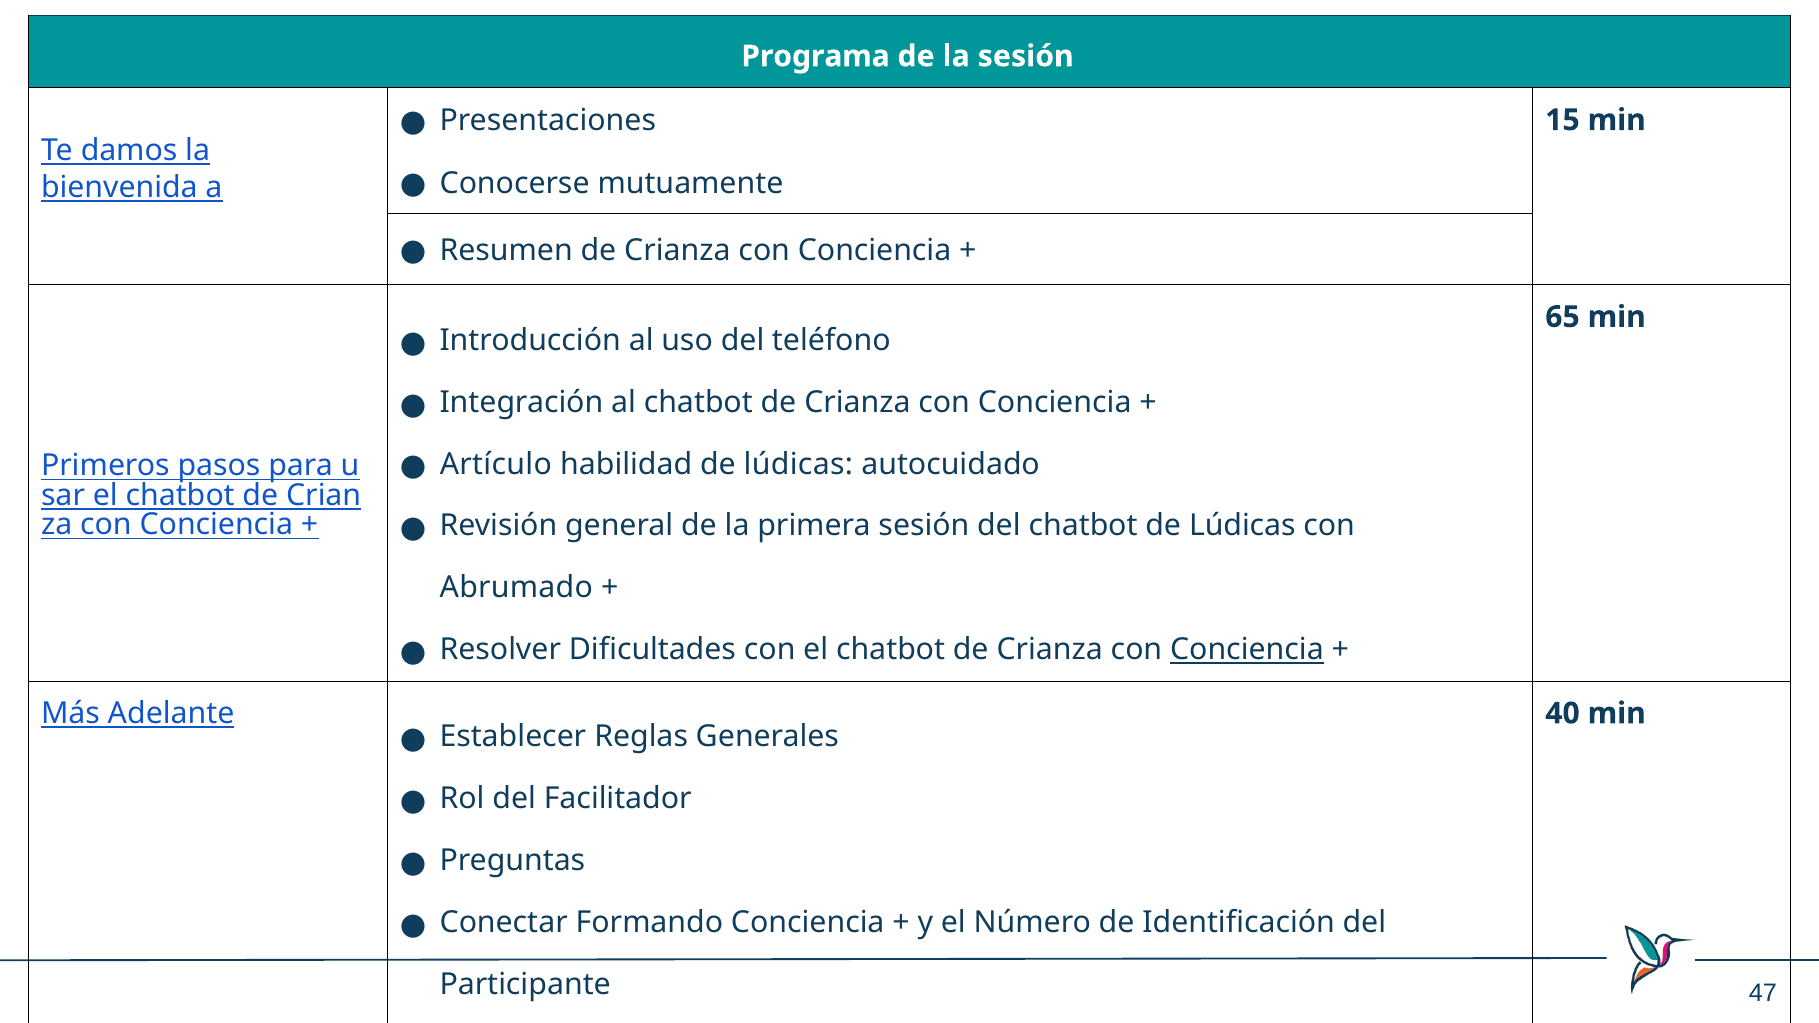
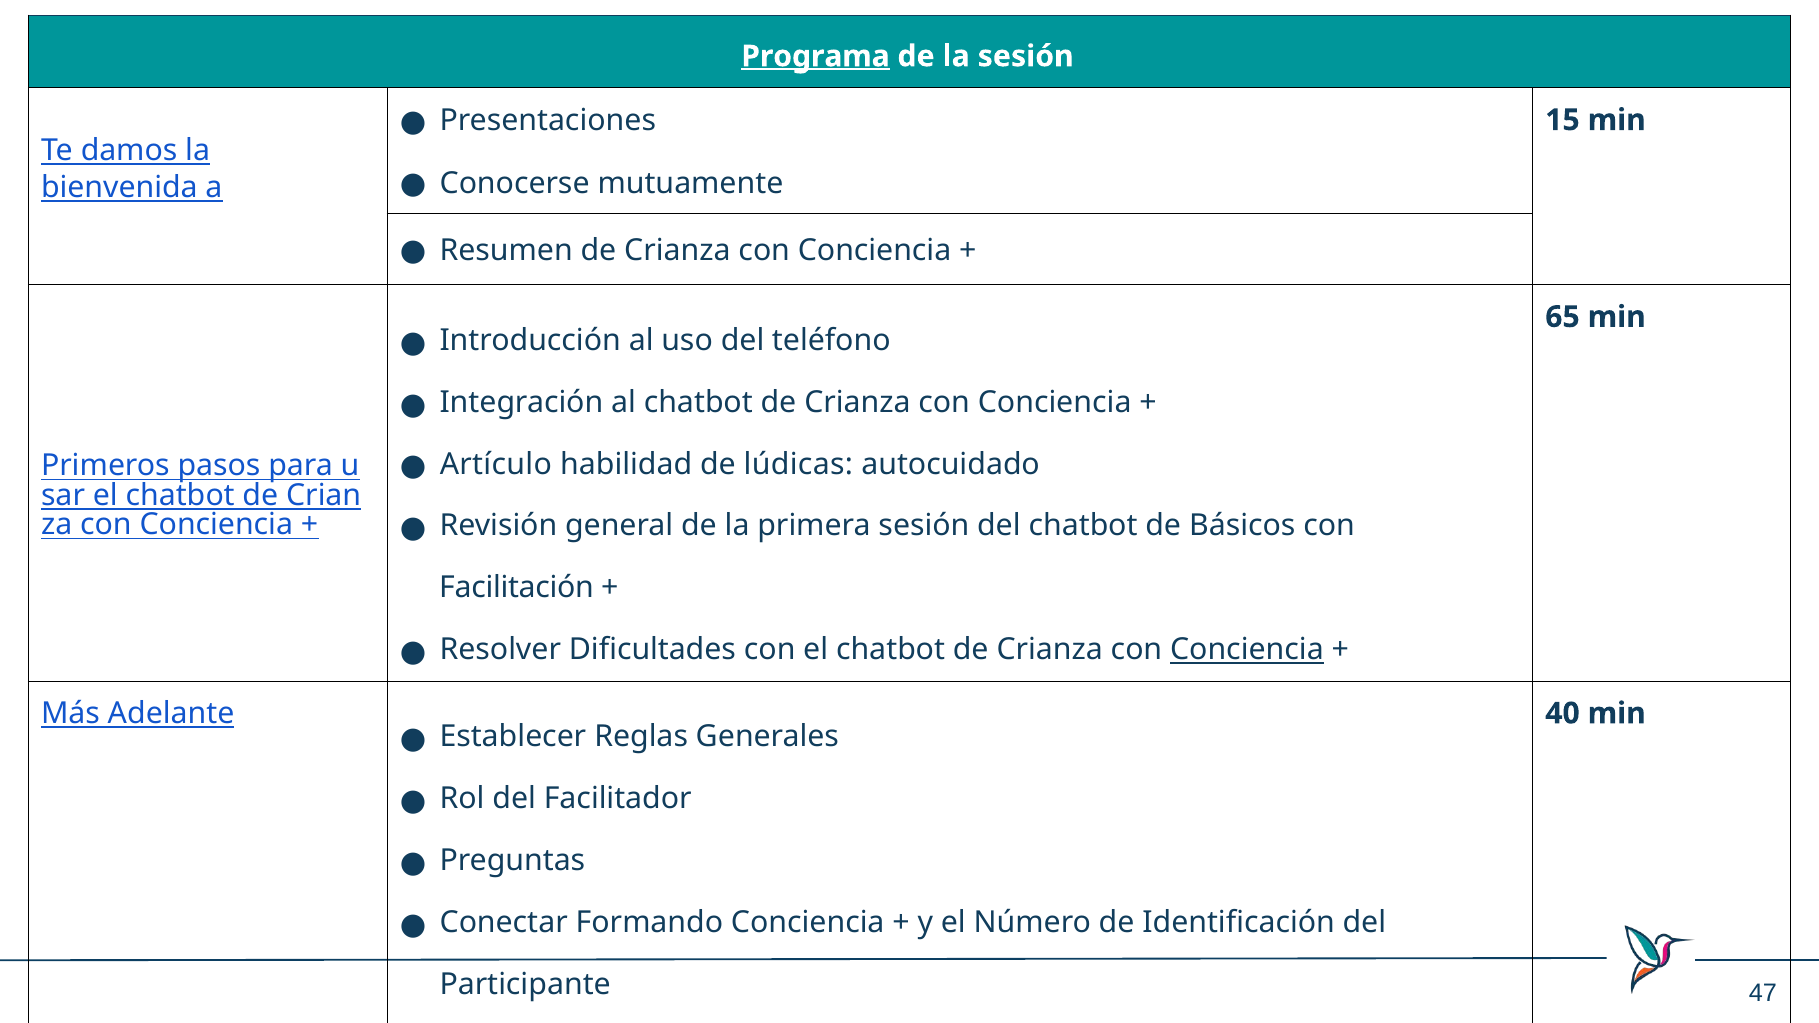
Programa underline: none -> present
chatbot de Lúdicas: Lúdicas -> Básicos
Abrumado: Abrumado -> Facilitación
